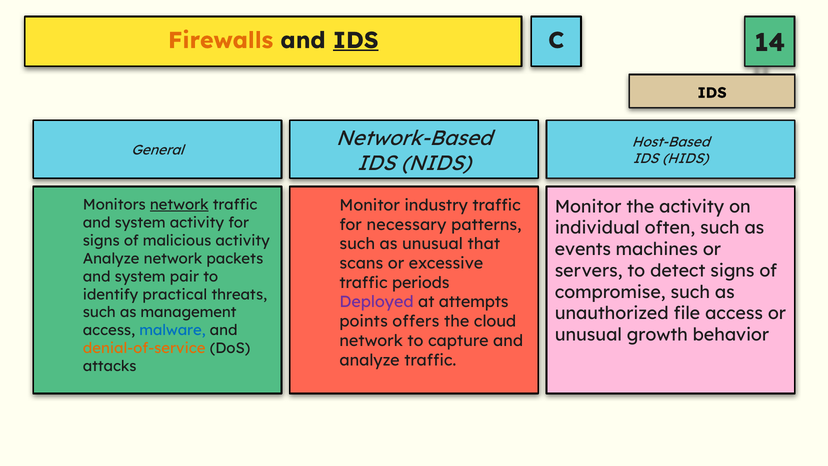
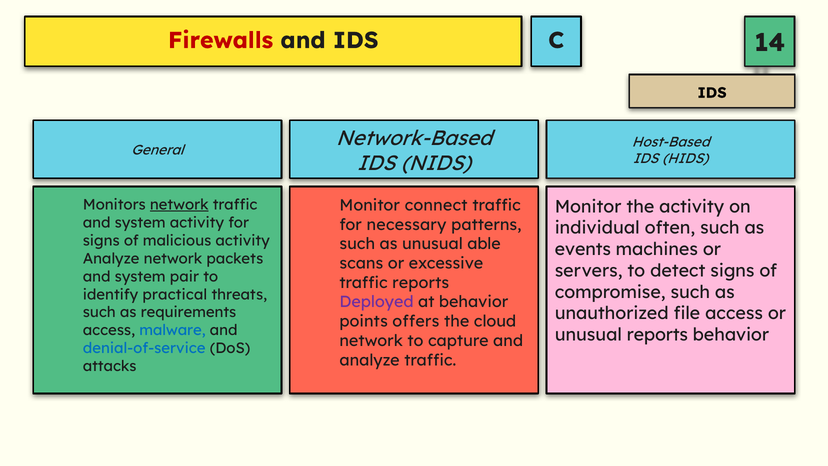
Firewalls colour: orange -> red
IDS at (356, 40) underline: present -> none
industry: industry -> connect
that: that -> able
traffic periods: periods -> reports
at attempts: attempts -> behavior
management: management -> requirements
unusual growth: growth -> reports
denial-of-service colour: orange -> blue
